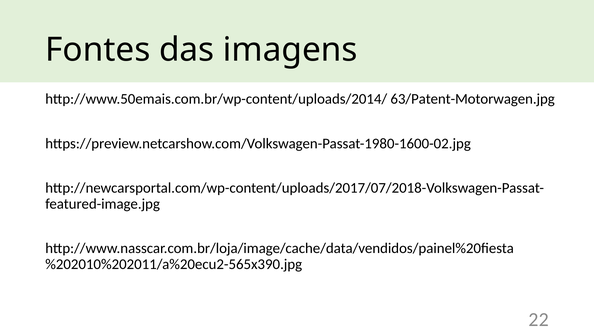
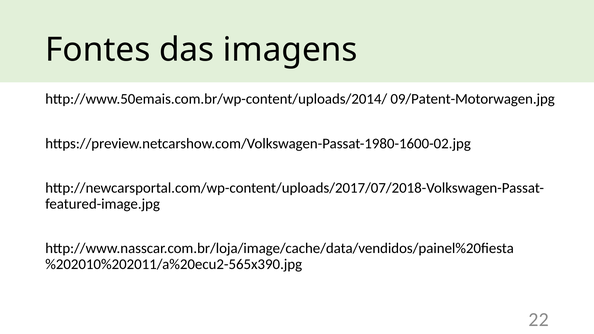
63/Patent-Motorwagen.jpg: 63/Patent-Motorwagen.jpg -> 09/Patent-Motorwagen.jpg
